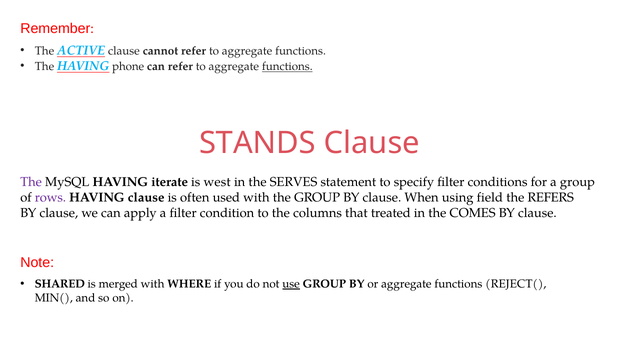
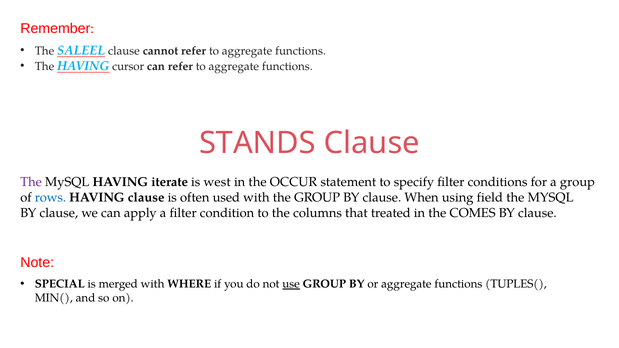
ACTIVE: ACTIVE -> SALEEL
phone: phone -> cursor
functions at (287, 67) underline: present -> none
SERVES: SERVES -> OCCUR
rows colour: purple -> blue
REFERS at (551, 197): REFERS -> MYSQL
SHARED: SHARED -> SPECIAL
REJECT(: REJECT( -> TUPLES(
